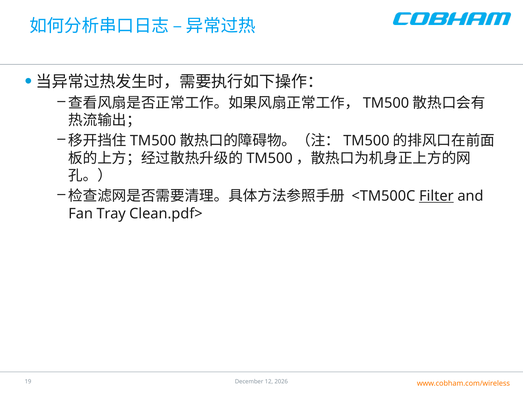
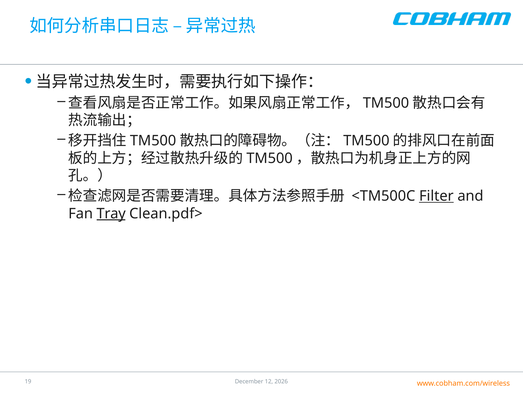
Tray underline: none -> present
